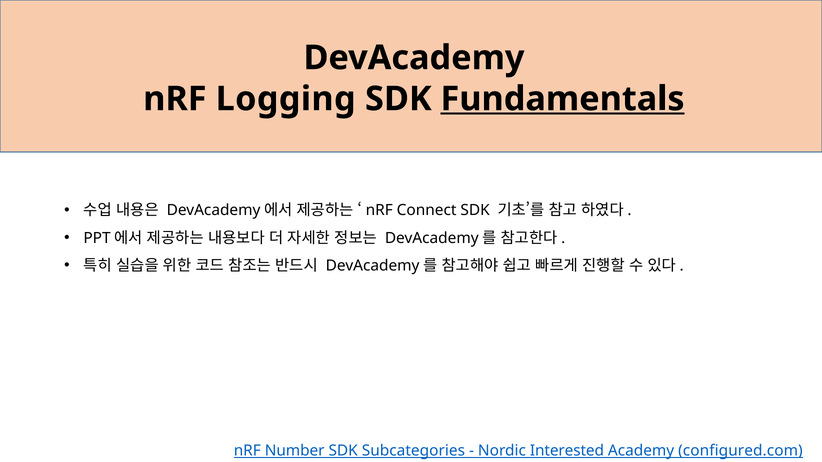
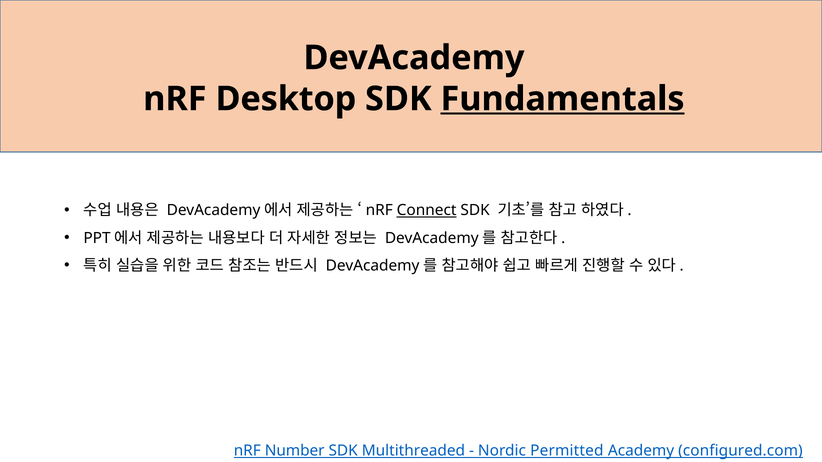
Logging: Logging -> Desktop
Connect underline: none -> present
Subcategories: Subcategories -> Multithreaded
Interested: Interested -> Permitted
